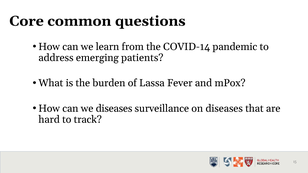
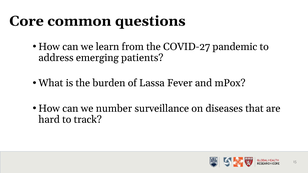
COVID-14: COVID-14 -> COVID-27
we diseases: diseases -> number
